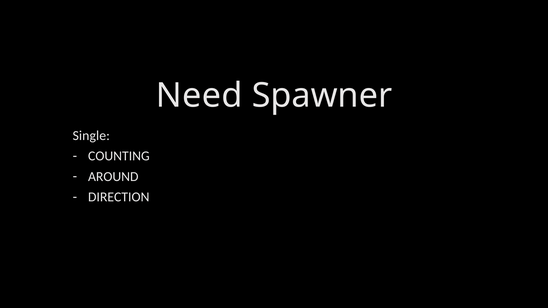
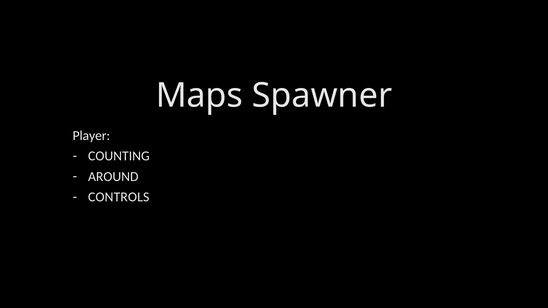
Need: Need -> Maps
Single: Single -> Player
DIRECTION: DIRECTION -> CONTROLS
